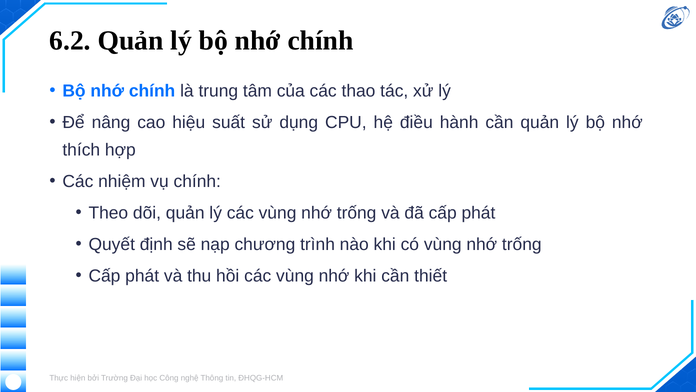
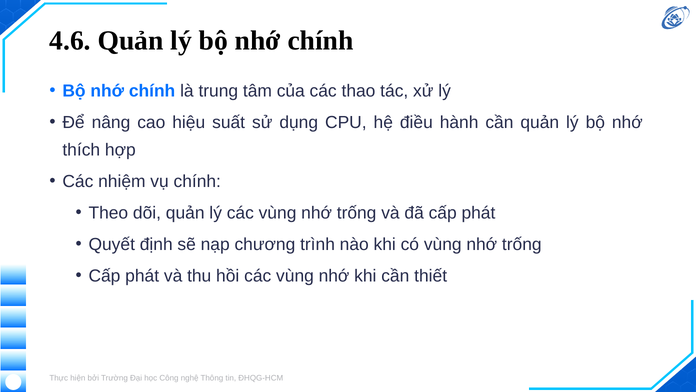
6.2: 6.2 -> 4.6
